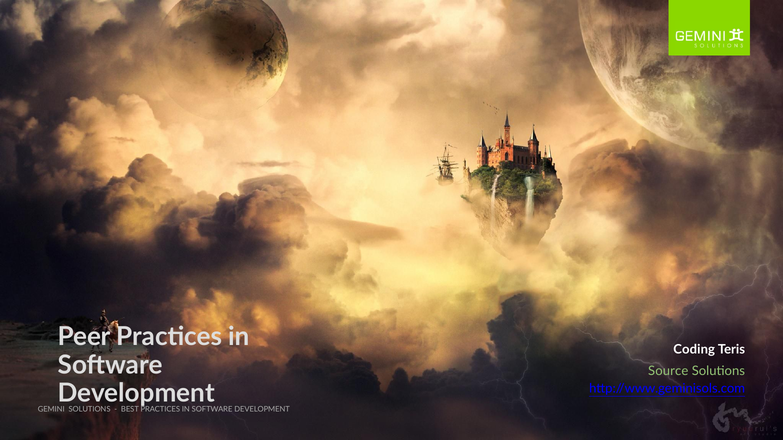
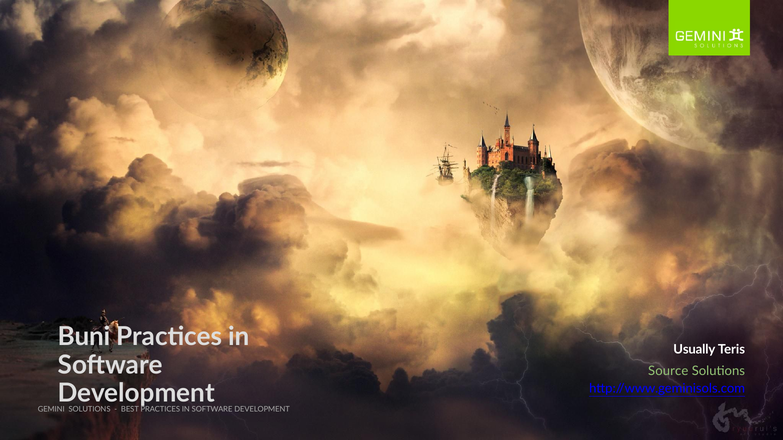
Peer: Peer -> Buni
Coding: Coding -> Usually
